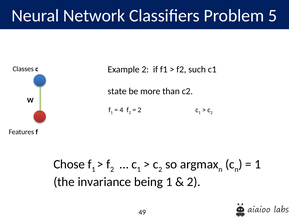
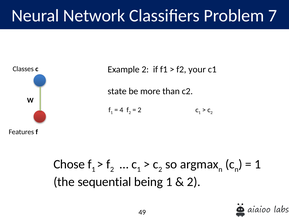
5: 5 -> 7
such: such -> your
invariance: invariance -> sequential
